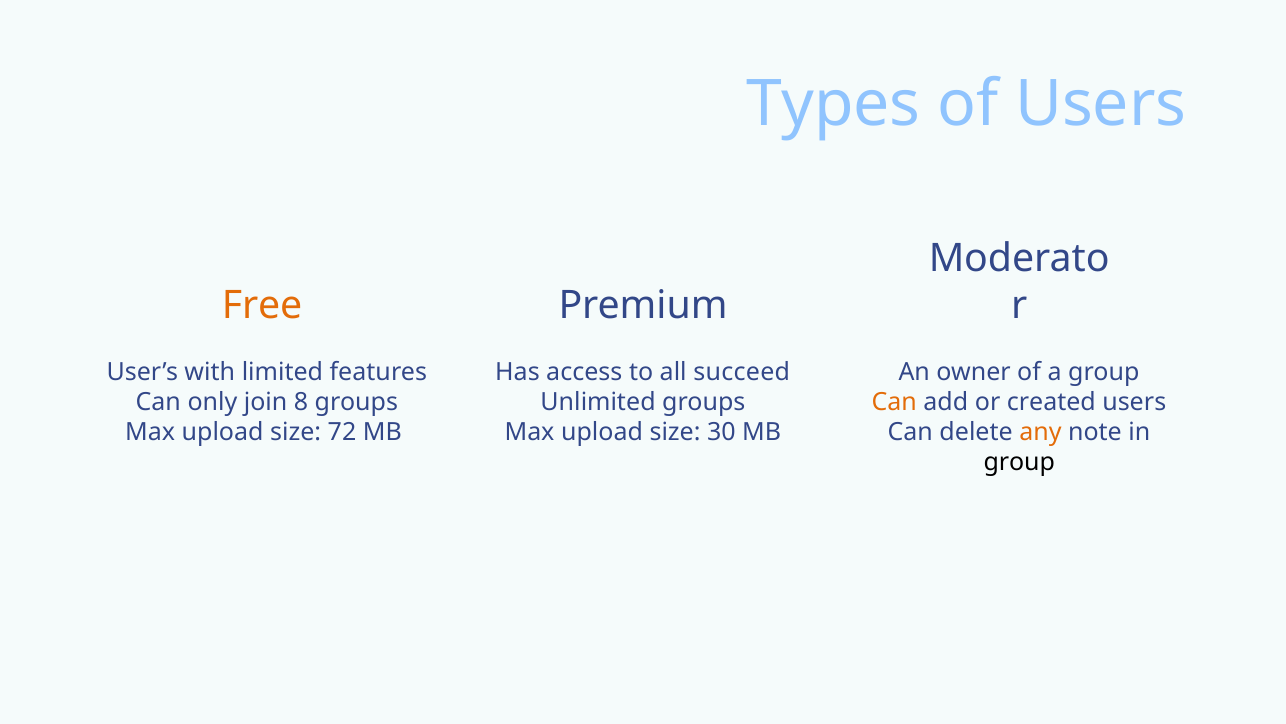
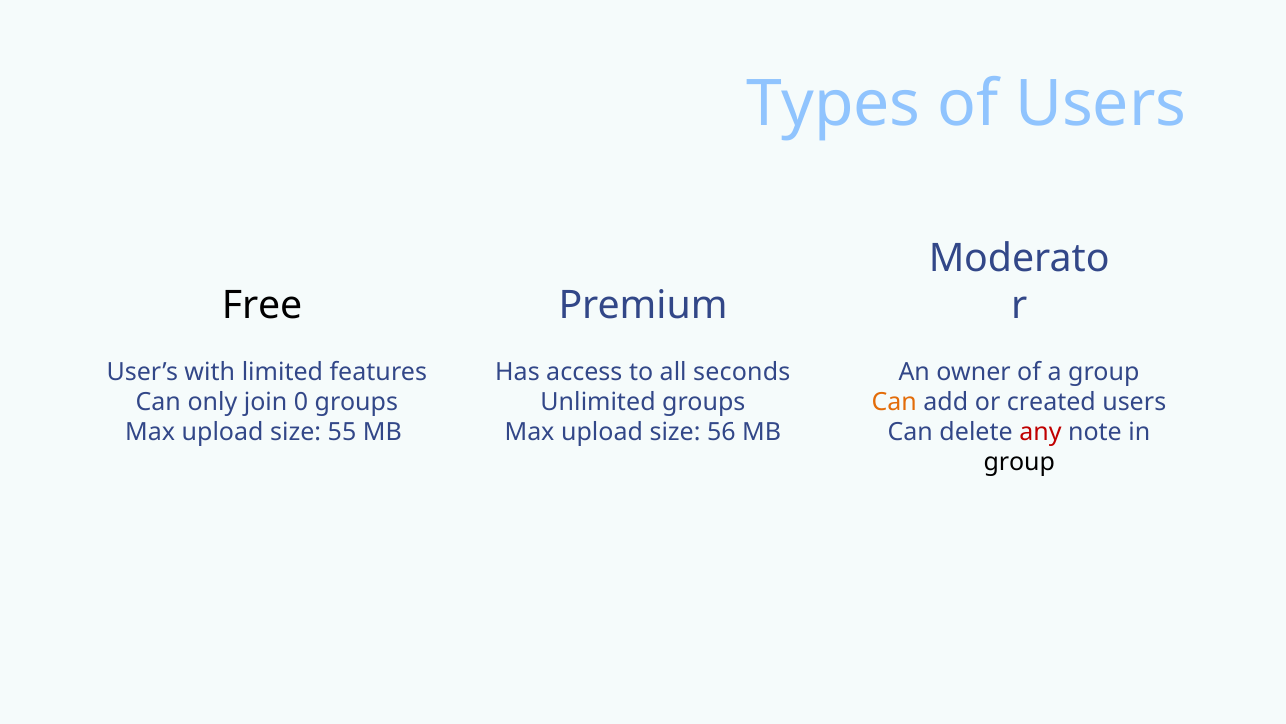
Free colour: orange -> black
succeed: succeed -> seconds
8: 8 -> 0
72: 72 -> 55
30: 30 -> 56
any colour: orange -> red
